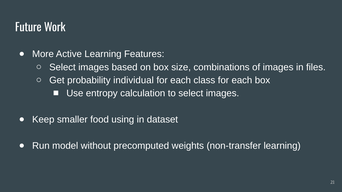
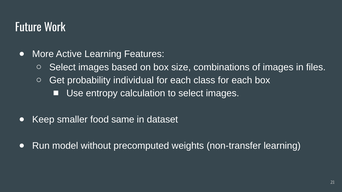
using: using -> same
